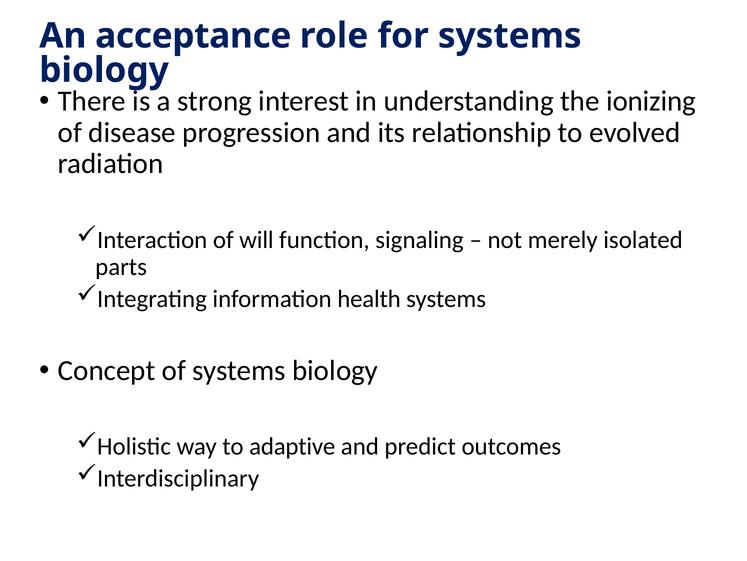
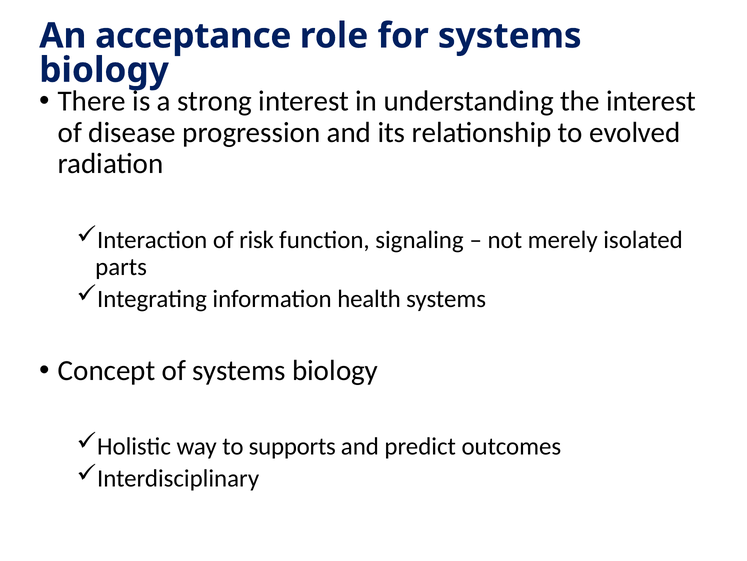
the ionizing: ionizing -> interest
will: will -> risk
adaptive: adaptive -> supports
